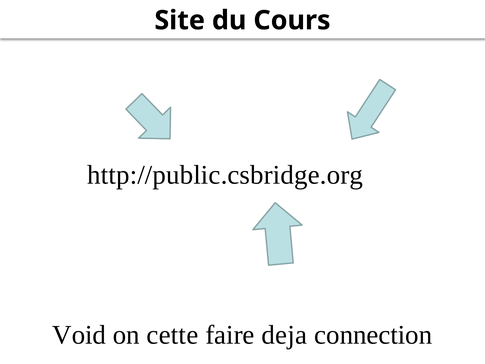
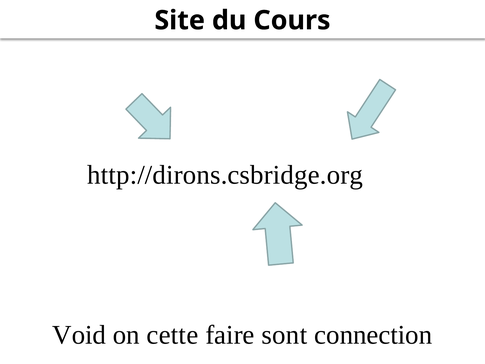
http://public.csbridge.org: http://public.csbridge.org -> http://dirons.csbridge.org
deja: deja -> sont
